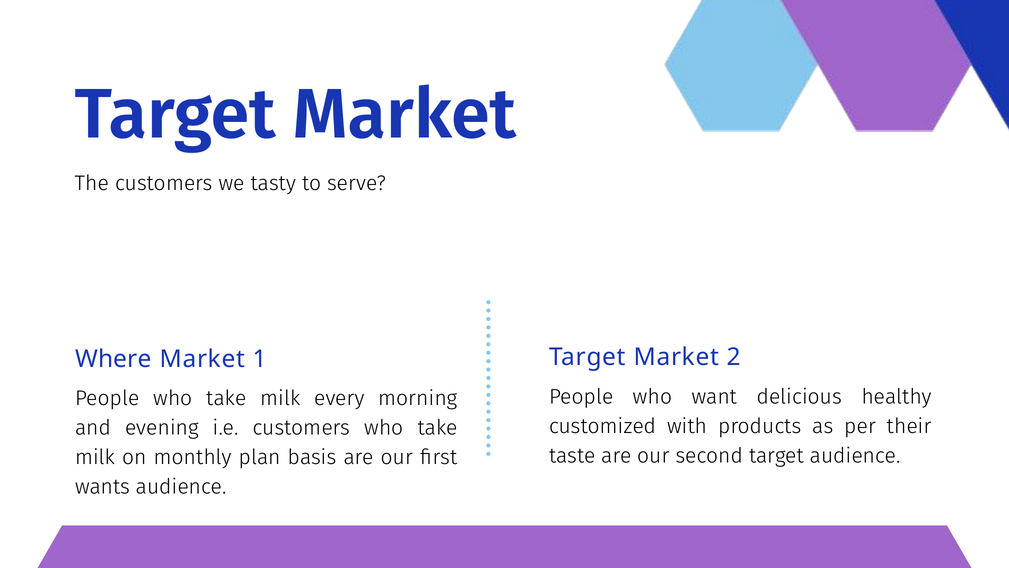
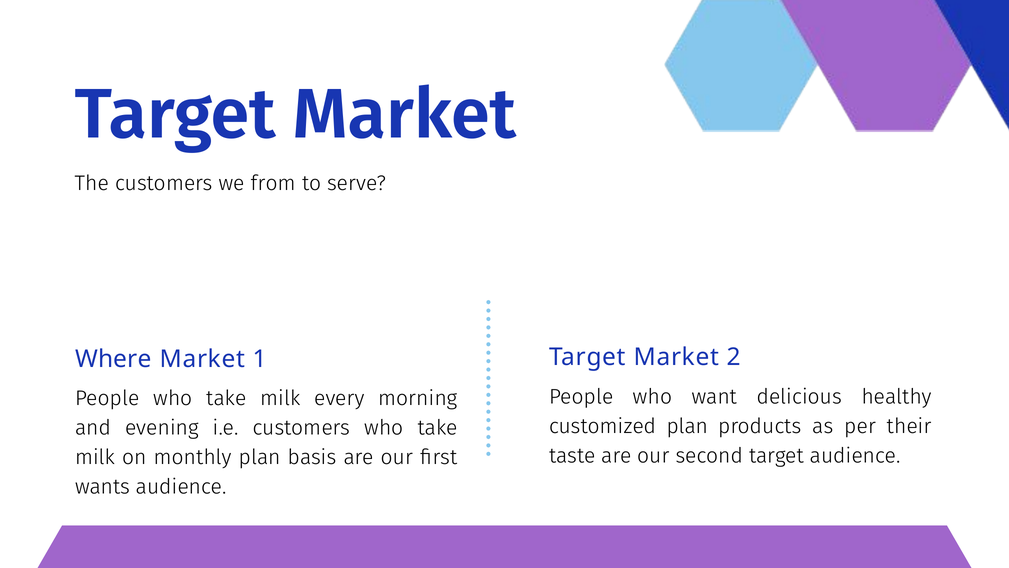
tasty: tasty -> from
customized with: with -> plan
